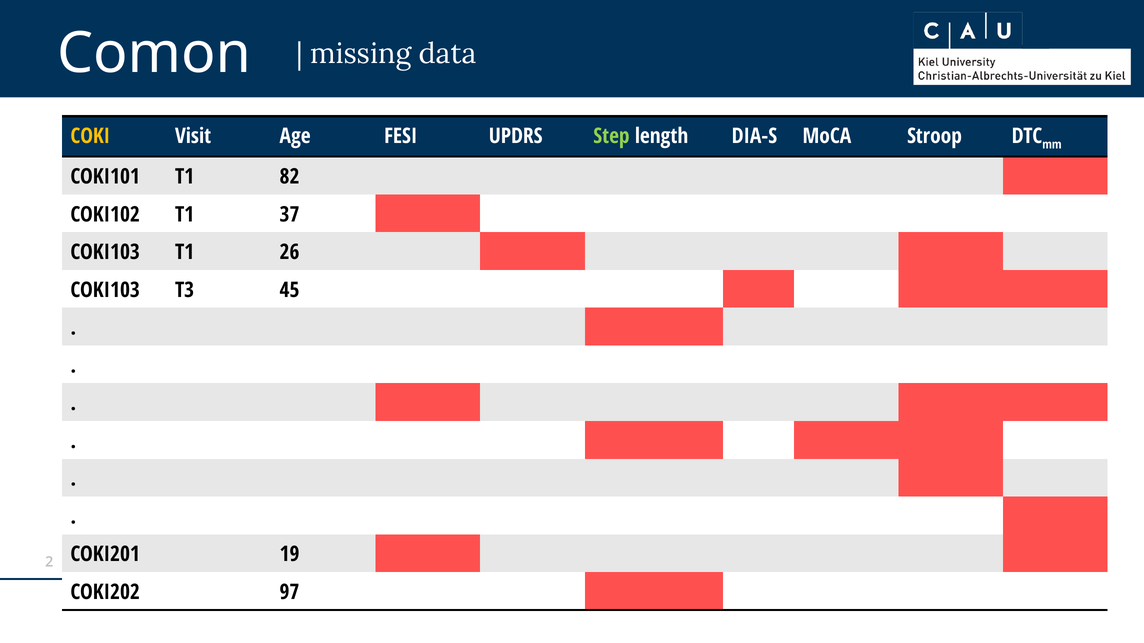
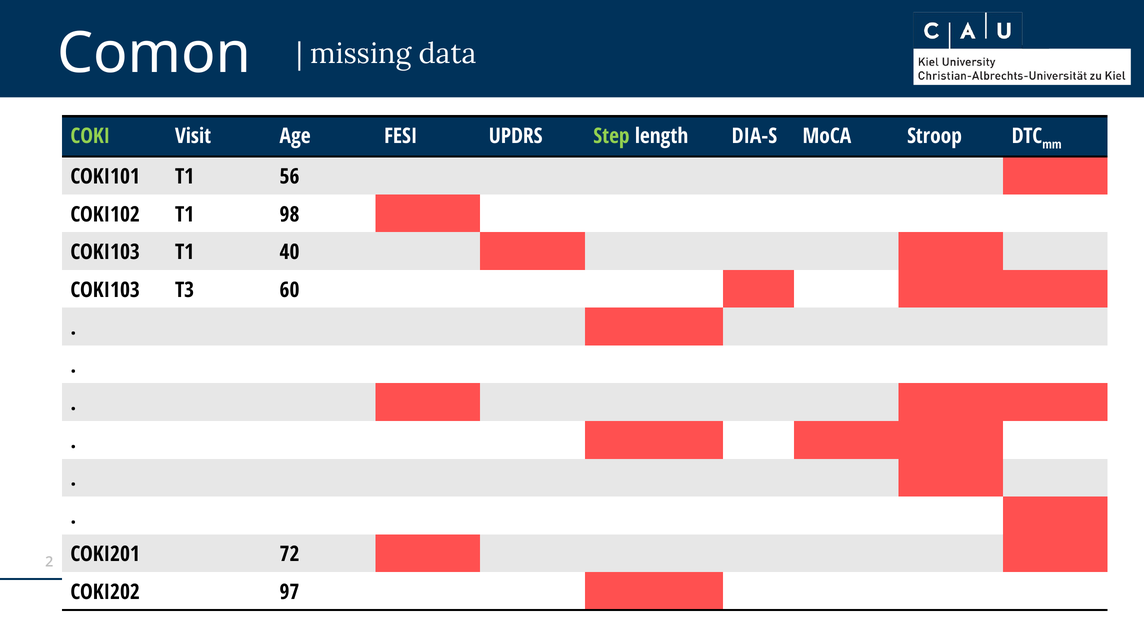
COKI colour: yellow -> light green
82: 82 -> 56
37: 37 -> 98
26: 26 -> 40
45: 45 -> 60
19: 19 -> 72
